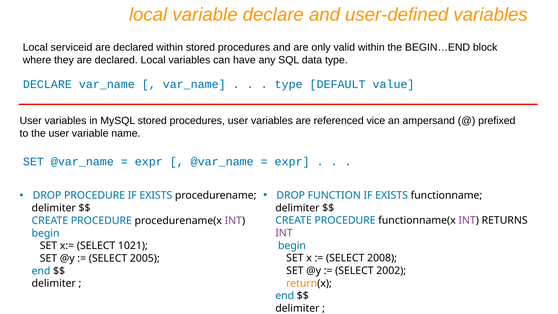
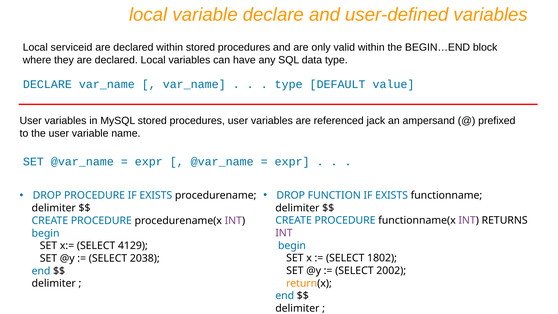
vice: vice -> jack
1021: 1021 -> 4129
2008: 2008 -> 1802
2005: 2005 -> 2038
